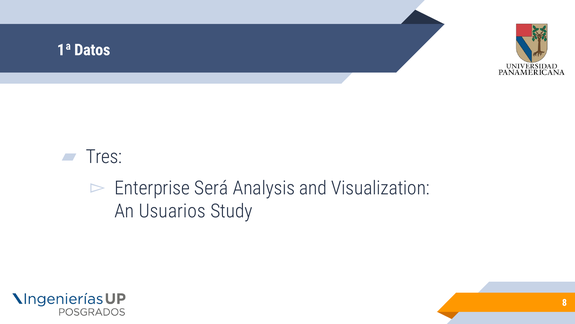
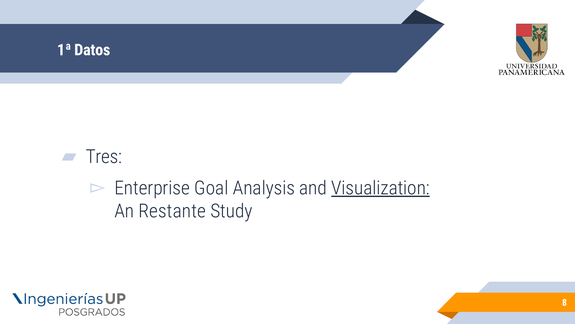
Será: Será -> Goal
Visualization underline: none -> present
Usuarios: Usuarios -> Restante
